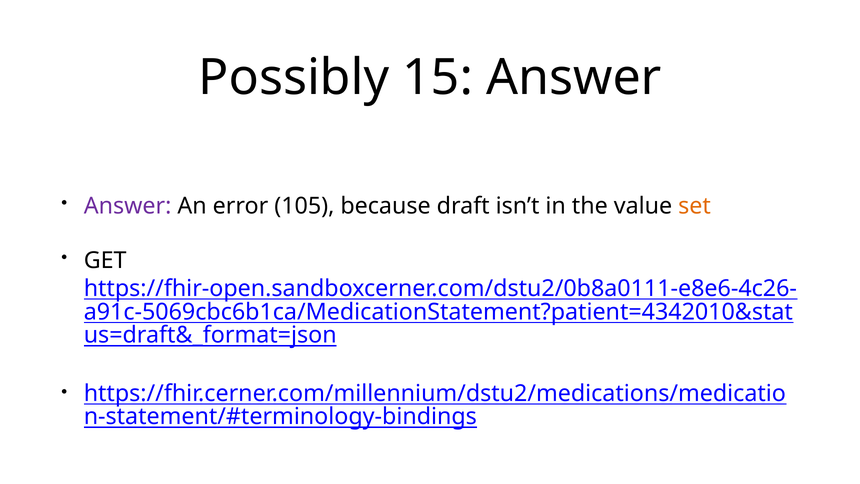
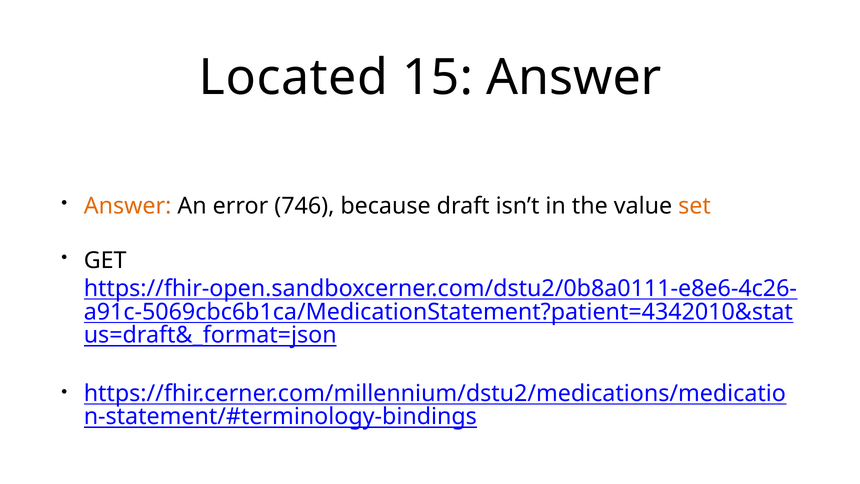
Possibly: Possibly -> Located
Answer at (128, 206) colour: purple -> orange
105: 105 -> 746
